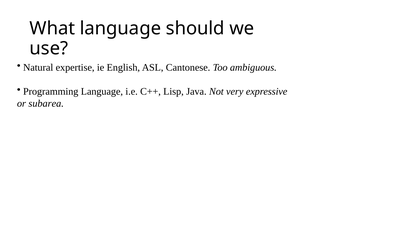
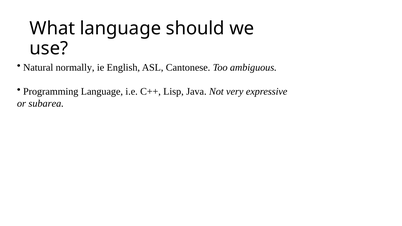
expertise: expertise -> normally
